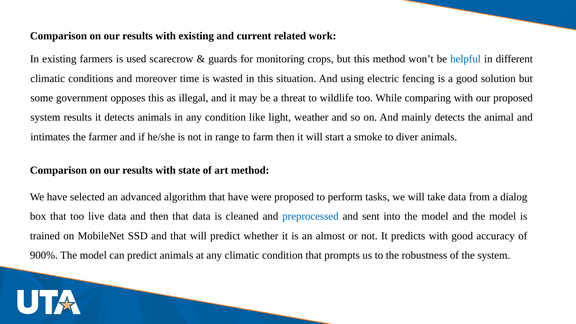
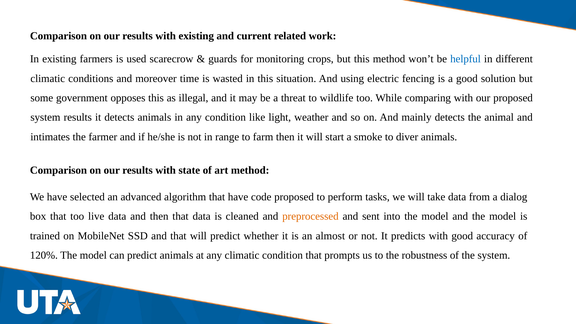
were: were -> code
preprocessed colour: blue -> orange
900%: 900% -> 120%
